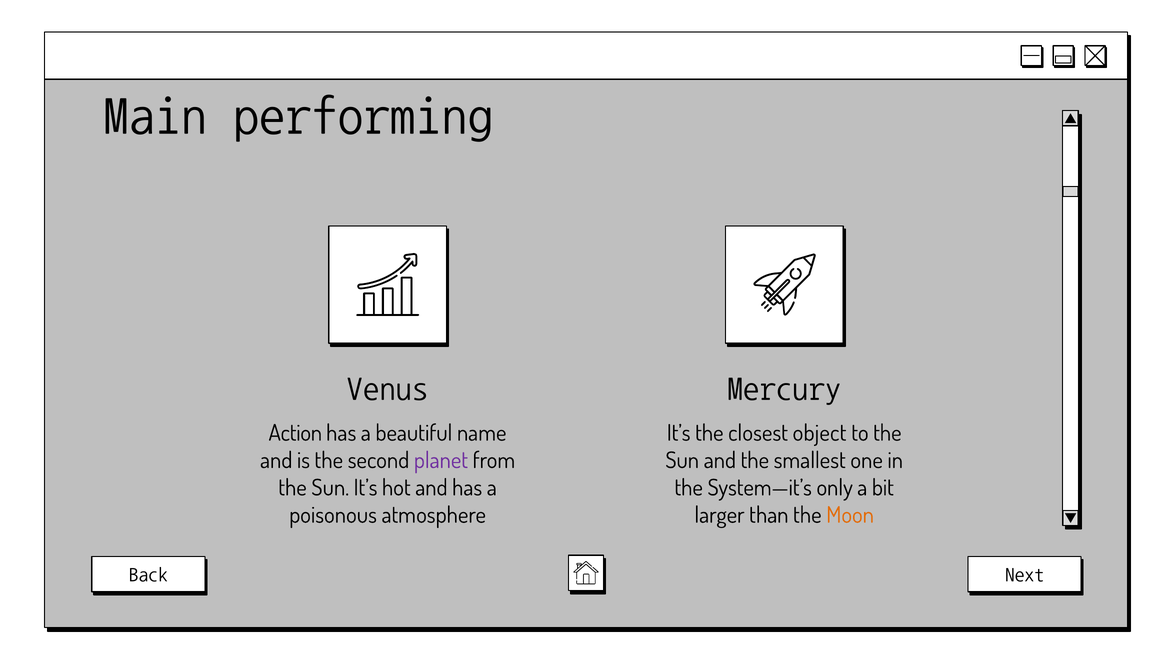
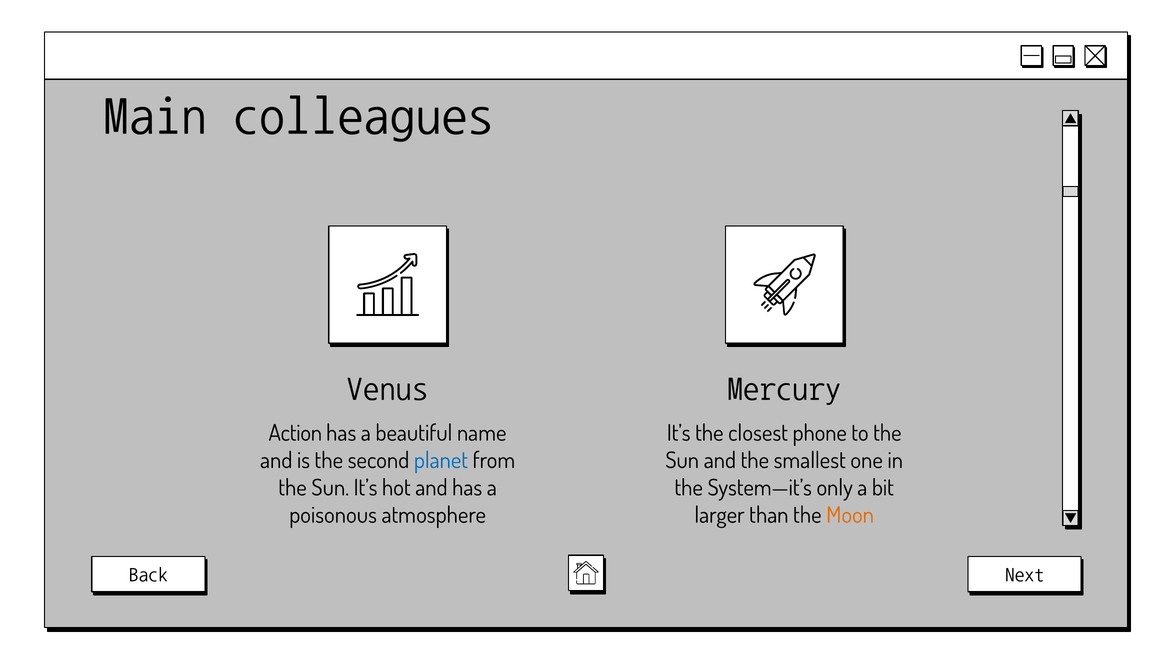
performing: performing -> colleagues
object: object -> phone
planet colour: purple -> blue
